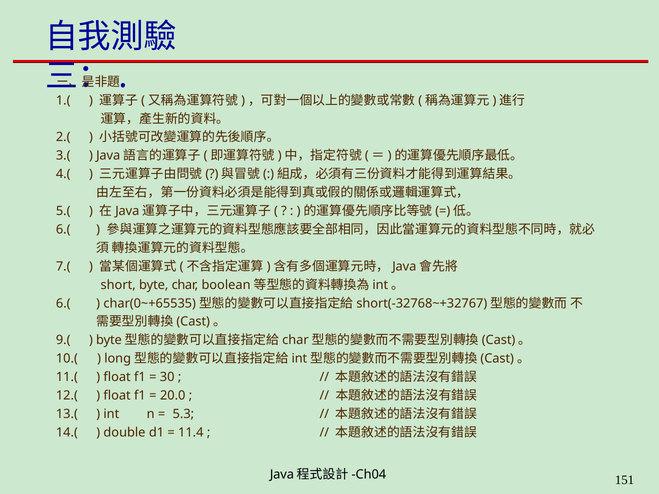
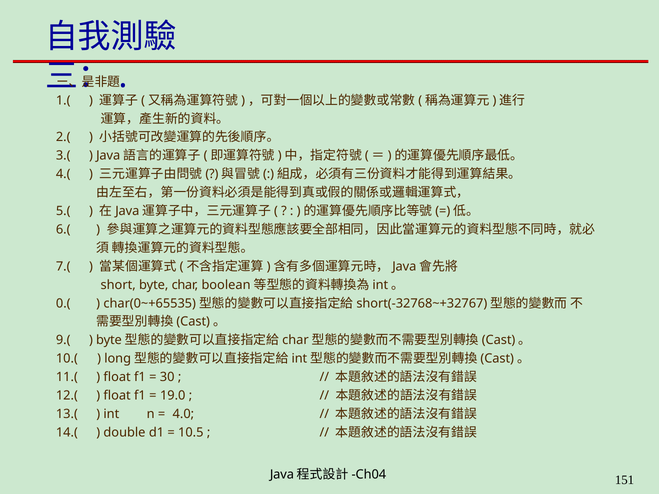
6.( at (63, 303): 6.( -> 0.(
20.0: 20.0 -> 19.0
5.3: 5.3 -> 4.0
11.4: 11.4 -> 10.5
